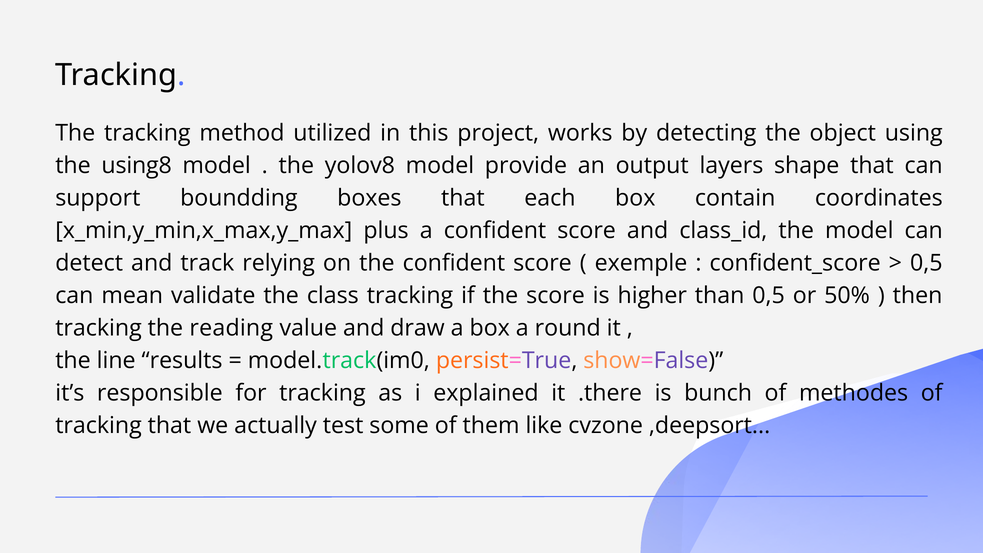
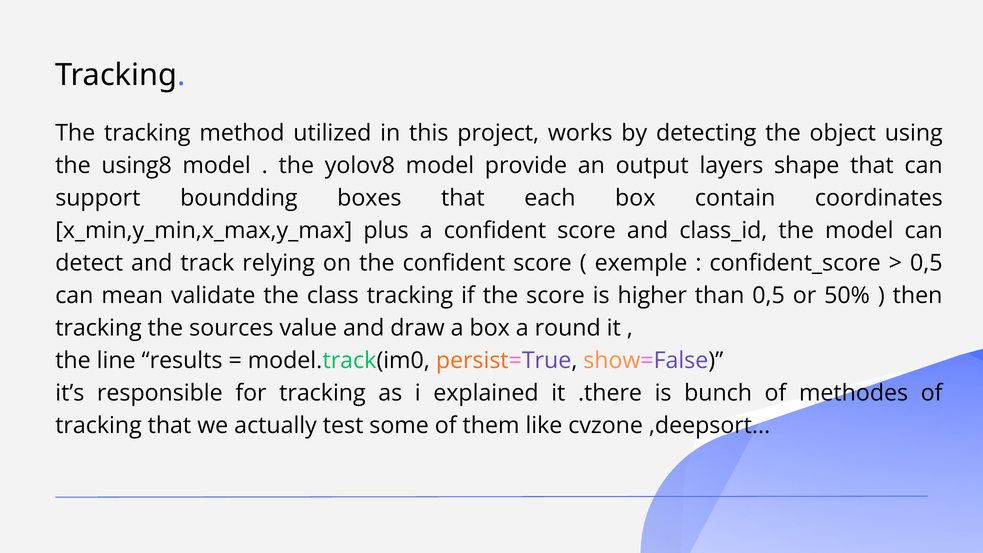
reading: reading -> sources
